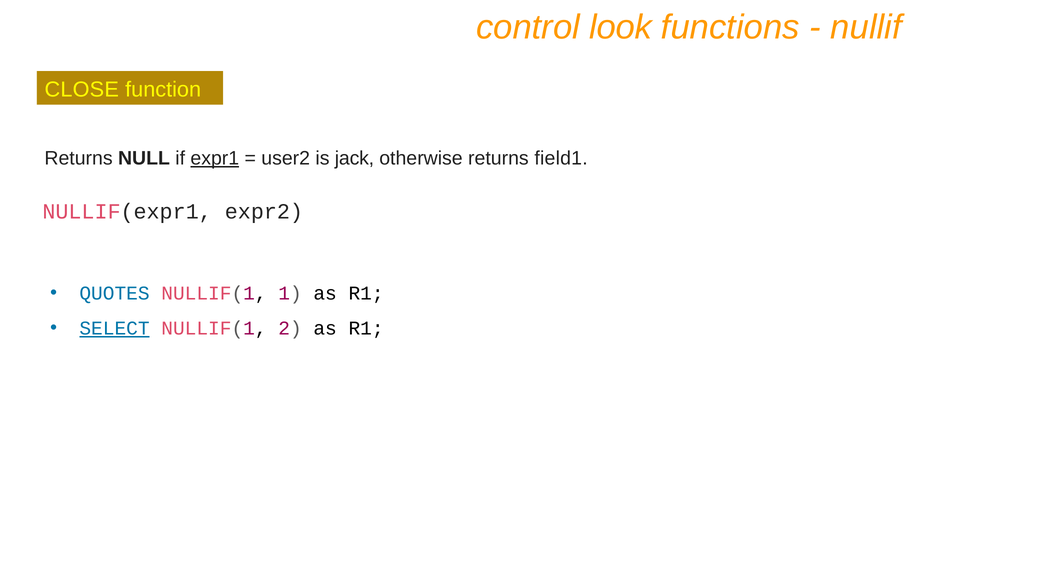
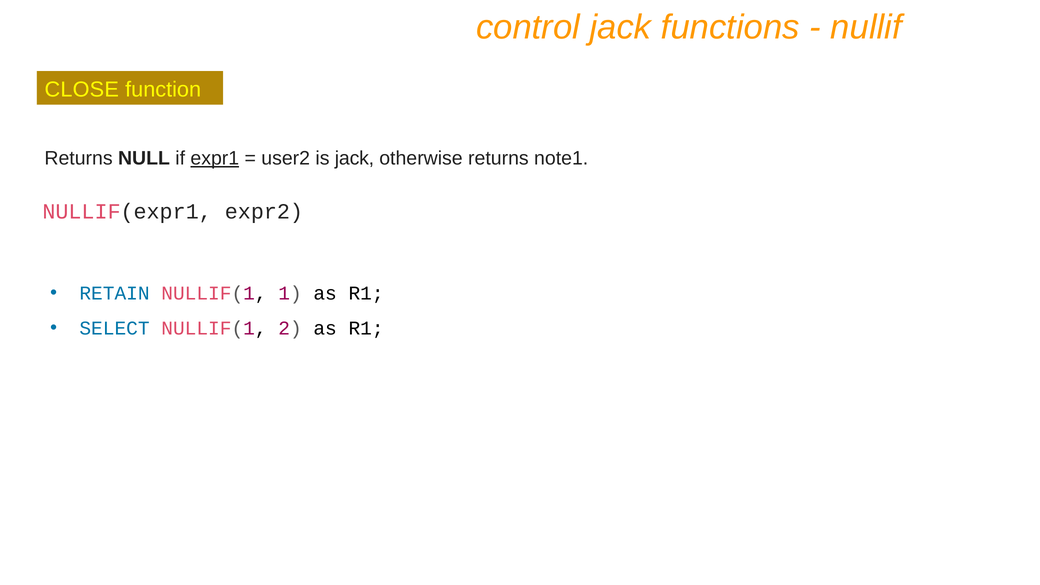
control look: look -> jack
field1: field1 -> note1
QUOTES: QUOTES -> RETAIN
SELECT underline: present -> none
